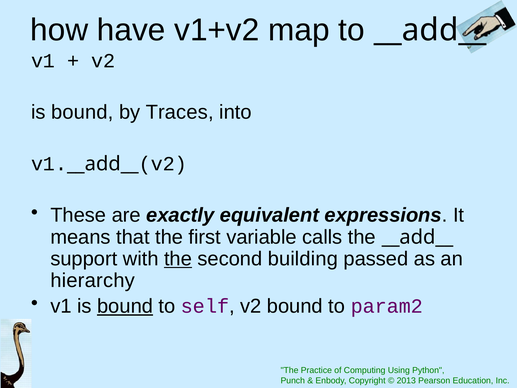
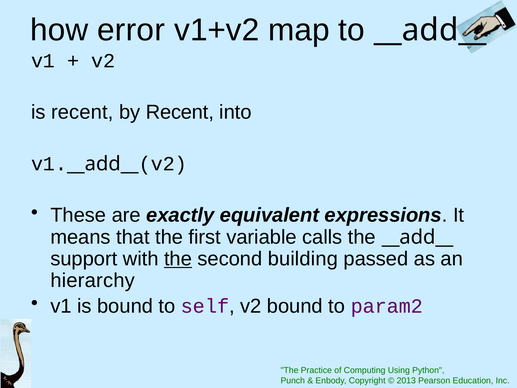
have: have -> error
bound at (82, 112): bound -> recent
by Traces: Traces -> Recent
bound at (125, 306) underline: present -> none
